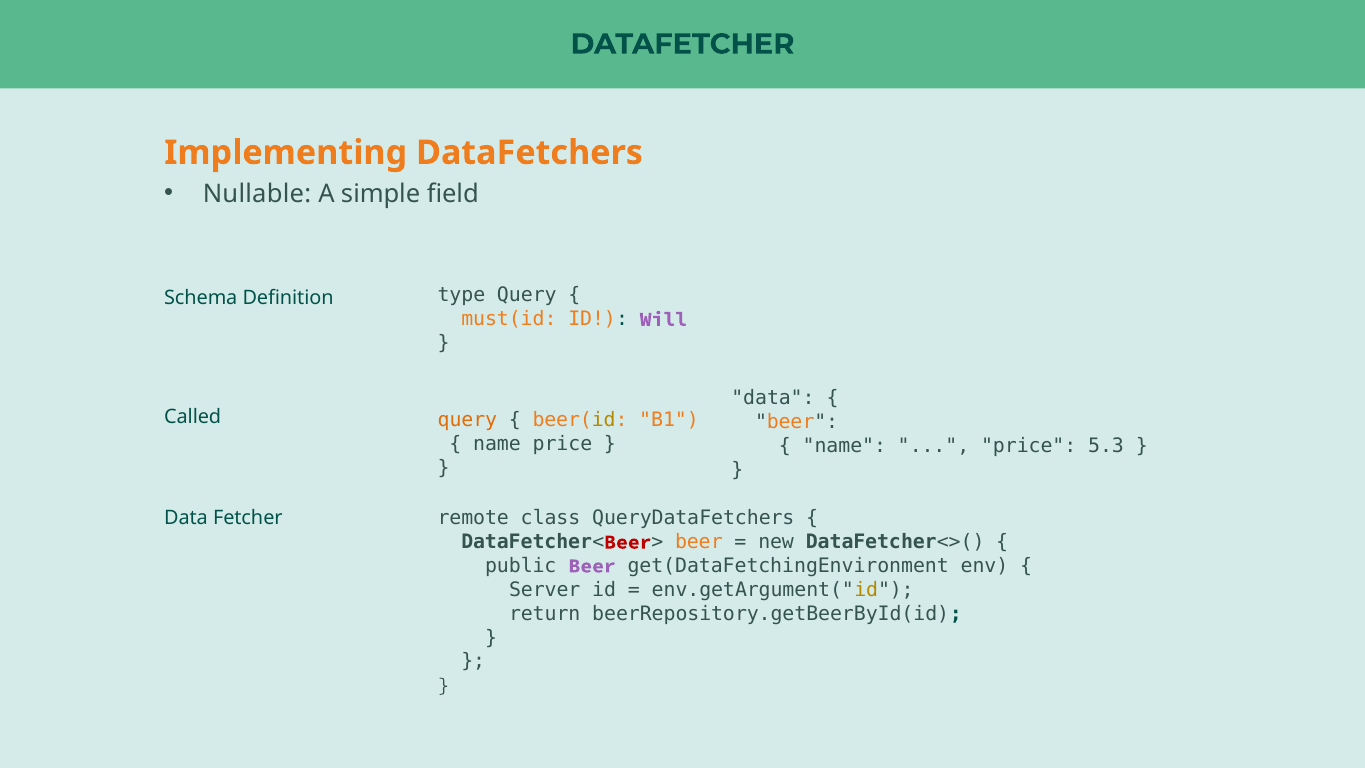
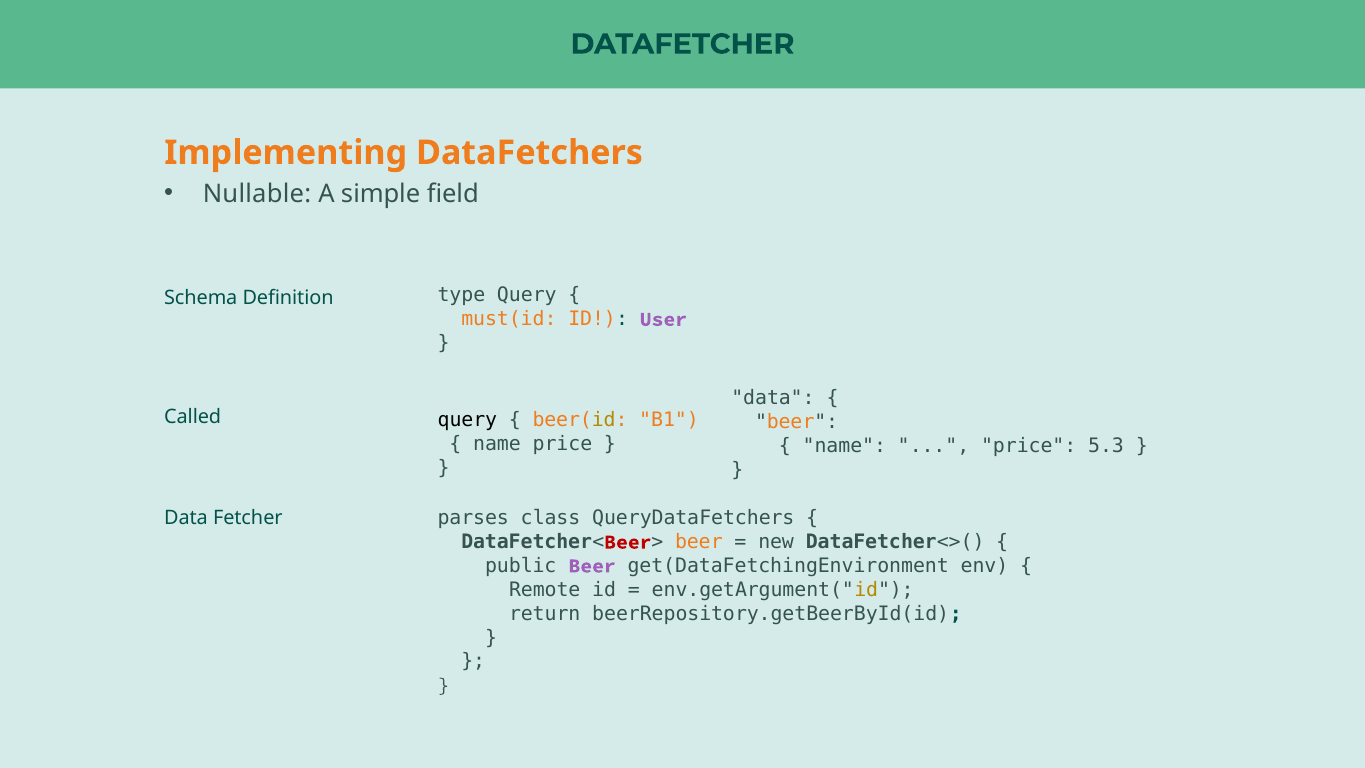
Will: Will -> User
query at (467, 420) colour: orange -> black
remote: remote -> parses
Server: Server -> Remote
